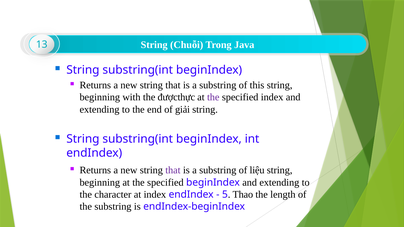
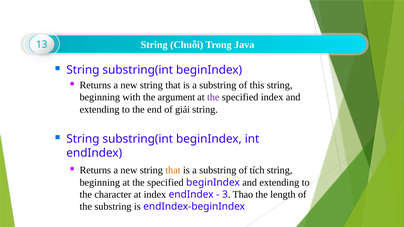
đượcthực: đượcthực -> argument
that at (173, 170) colour: purple -> orange
liệu: liệu -> tích
5: 5 -> 3
